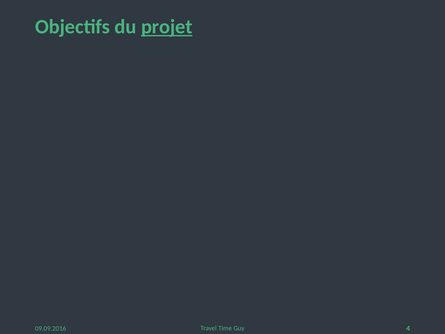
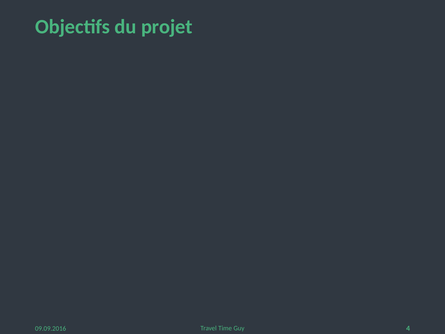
projet underline: present -> none
